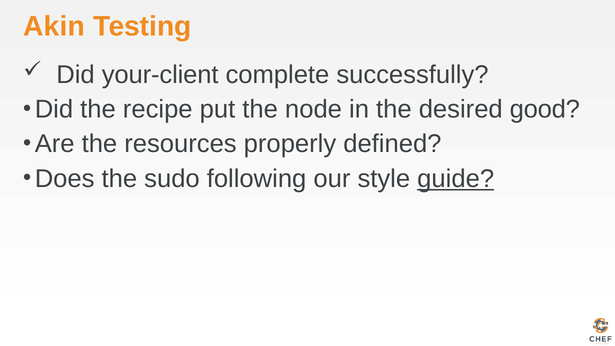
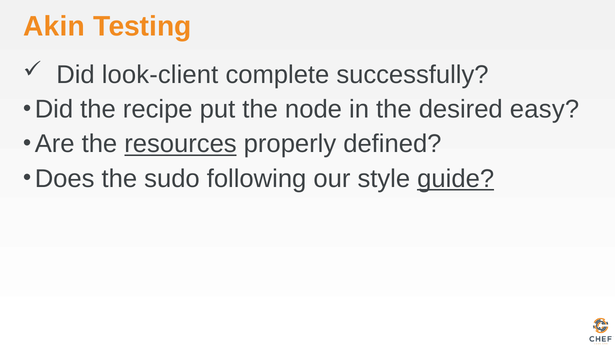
your-client: your-client -> look-client
good: good -> easy
resources underline: none -> present
